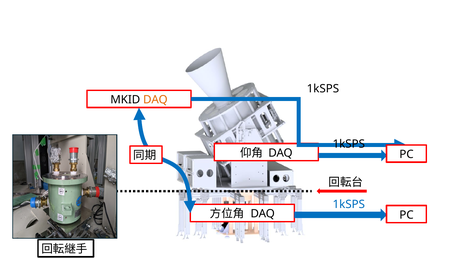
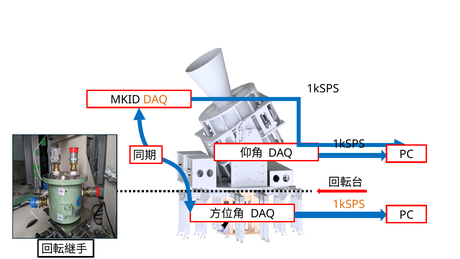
1kSPS at (349, 204) colour: blue -> orange
